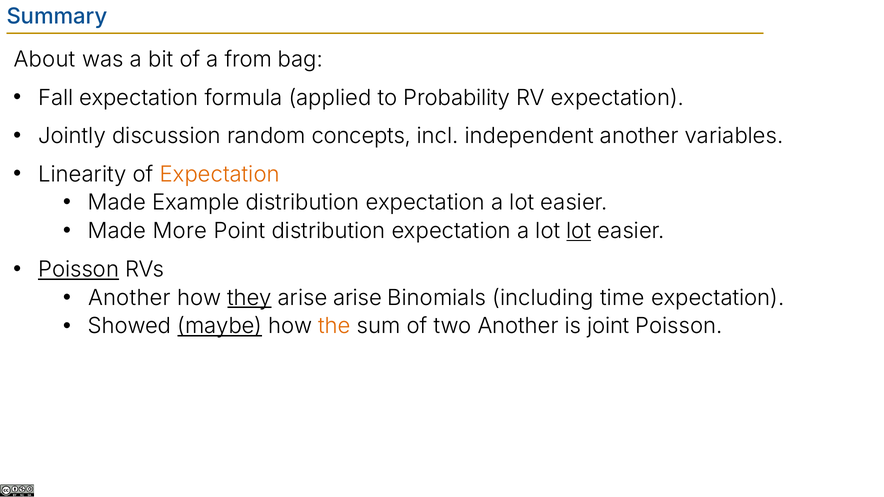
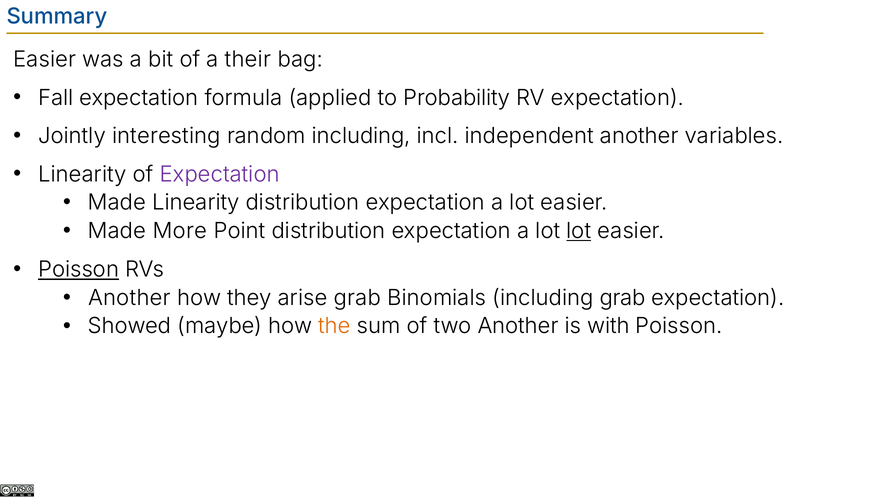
About at (45, 59): About -> Easier
from: from -> their
discussion: discussion -> interesting
random concepts: concepts -> including
Expectation at (220, 175) colour: orange -> purple
Made Example: Example -> Linearity
they underline: present -> none
arise arise: arise -> grab
including time: time -> grab
maybe underline: present -> none
joint: joint -> with
